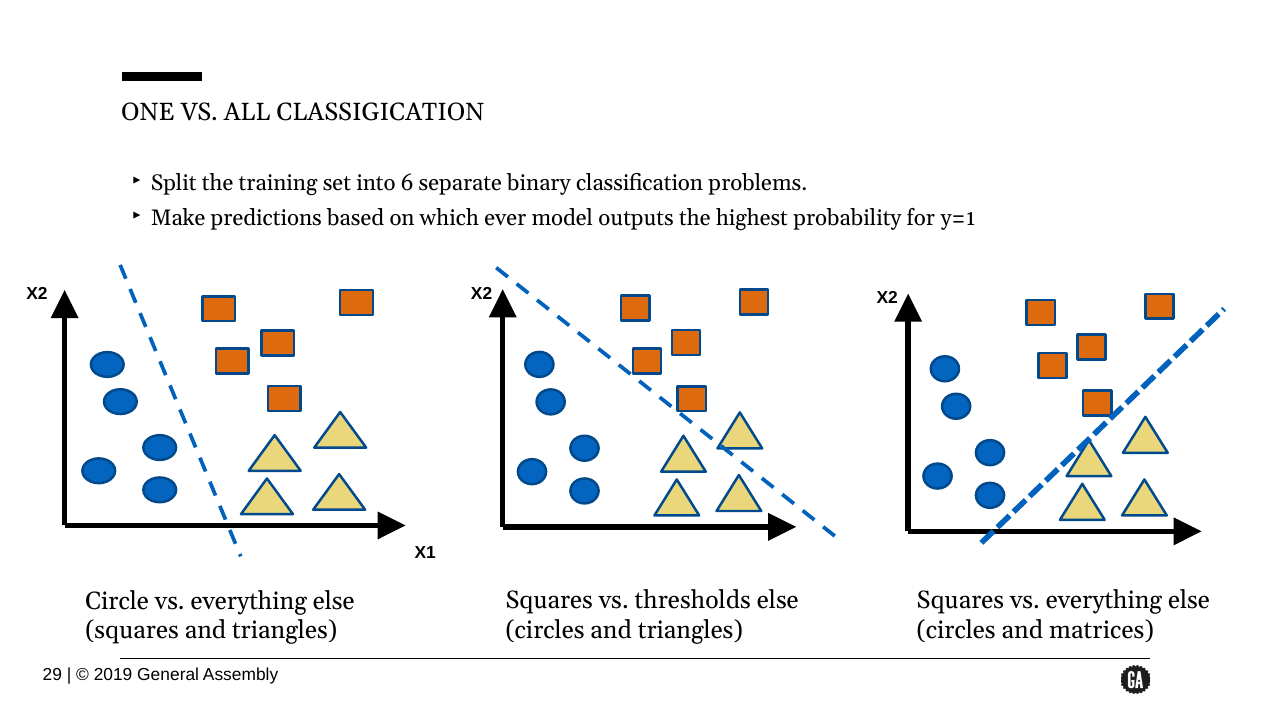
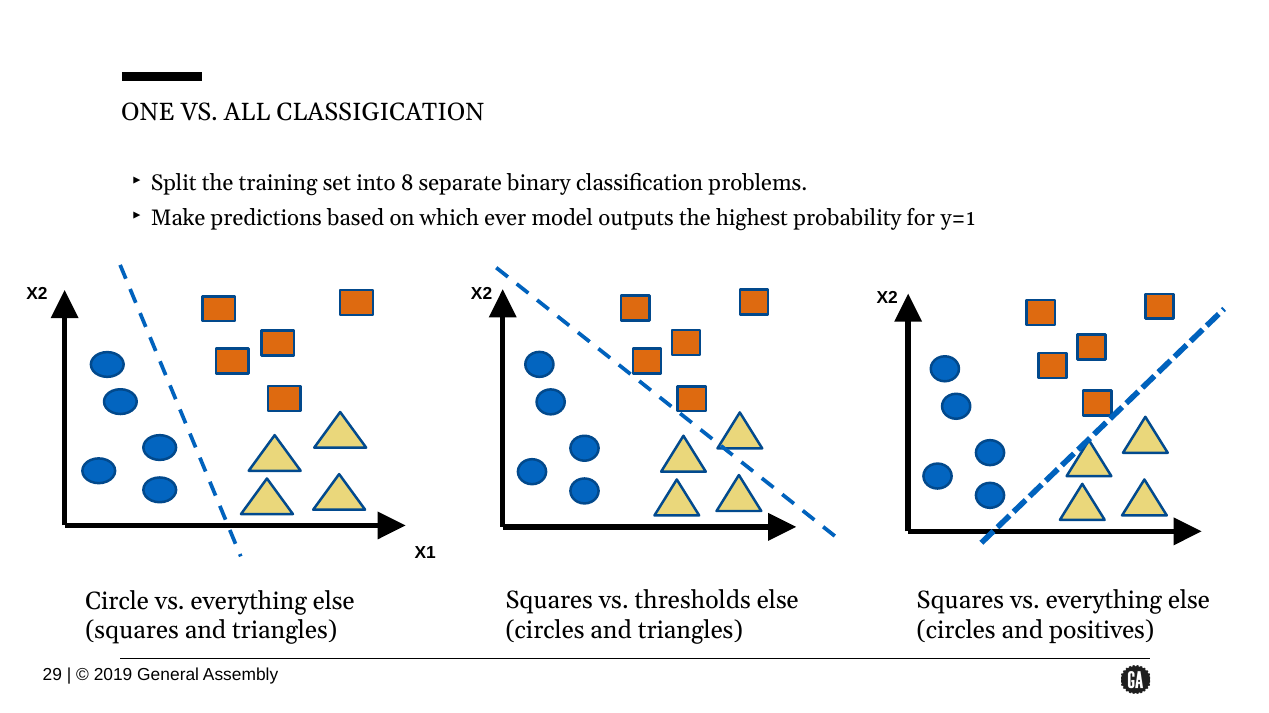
6: 6 -> 8
matrices: matrices -> positives
